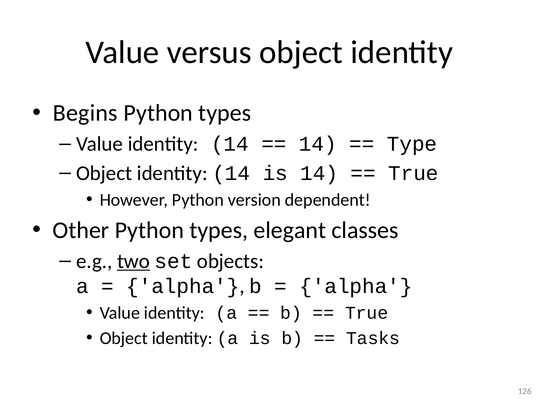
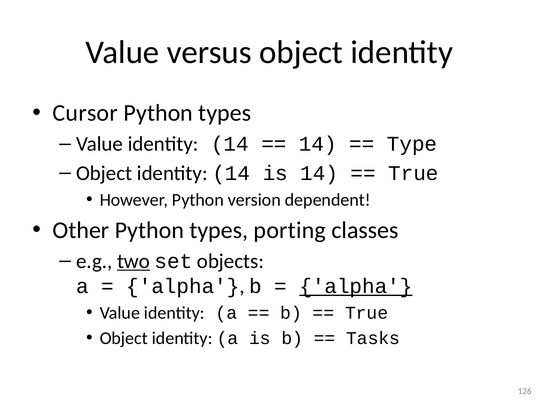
Begins: Begins -> Cursor
elegant: elegant -> porting
alpha at (356, 286) underline: none -> present
